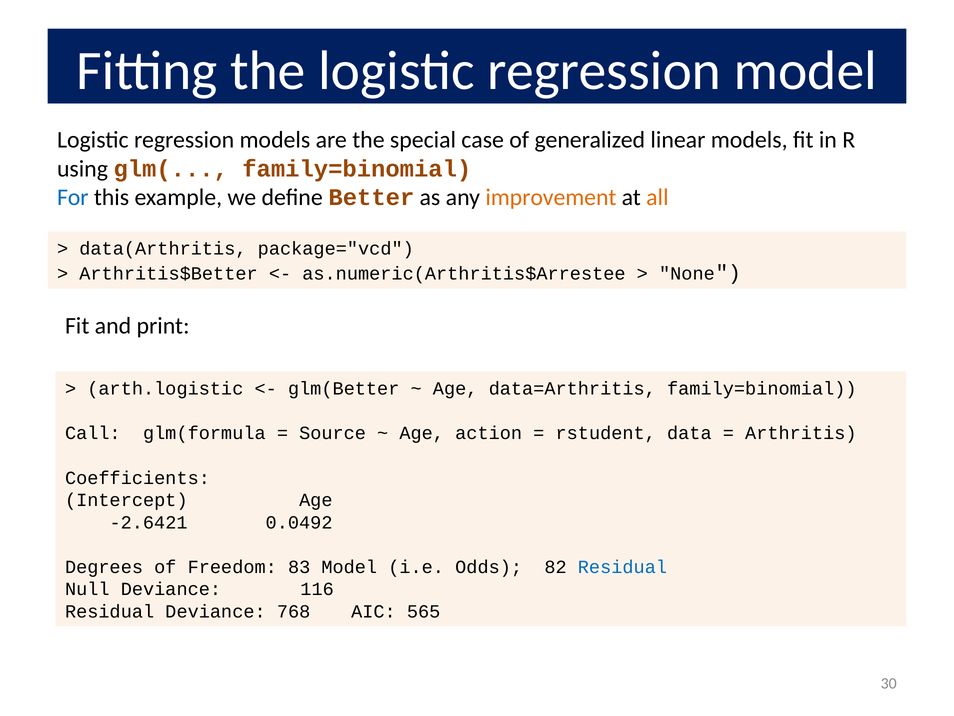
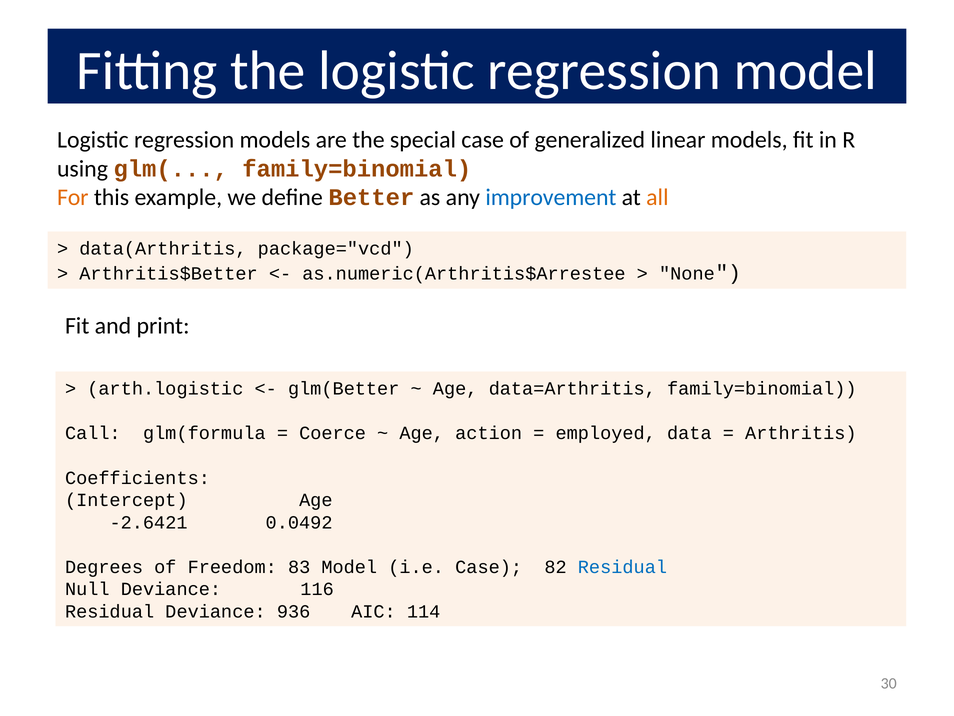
For colour: blue -> orange
improvement colour: orange -> blue
Source: Source -> Coerce
rstudent: rstudent -> employed
i.e Odds: Odds -> Case
768: 768 -> 936
565: 565 -> 114
